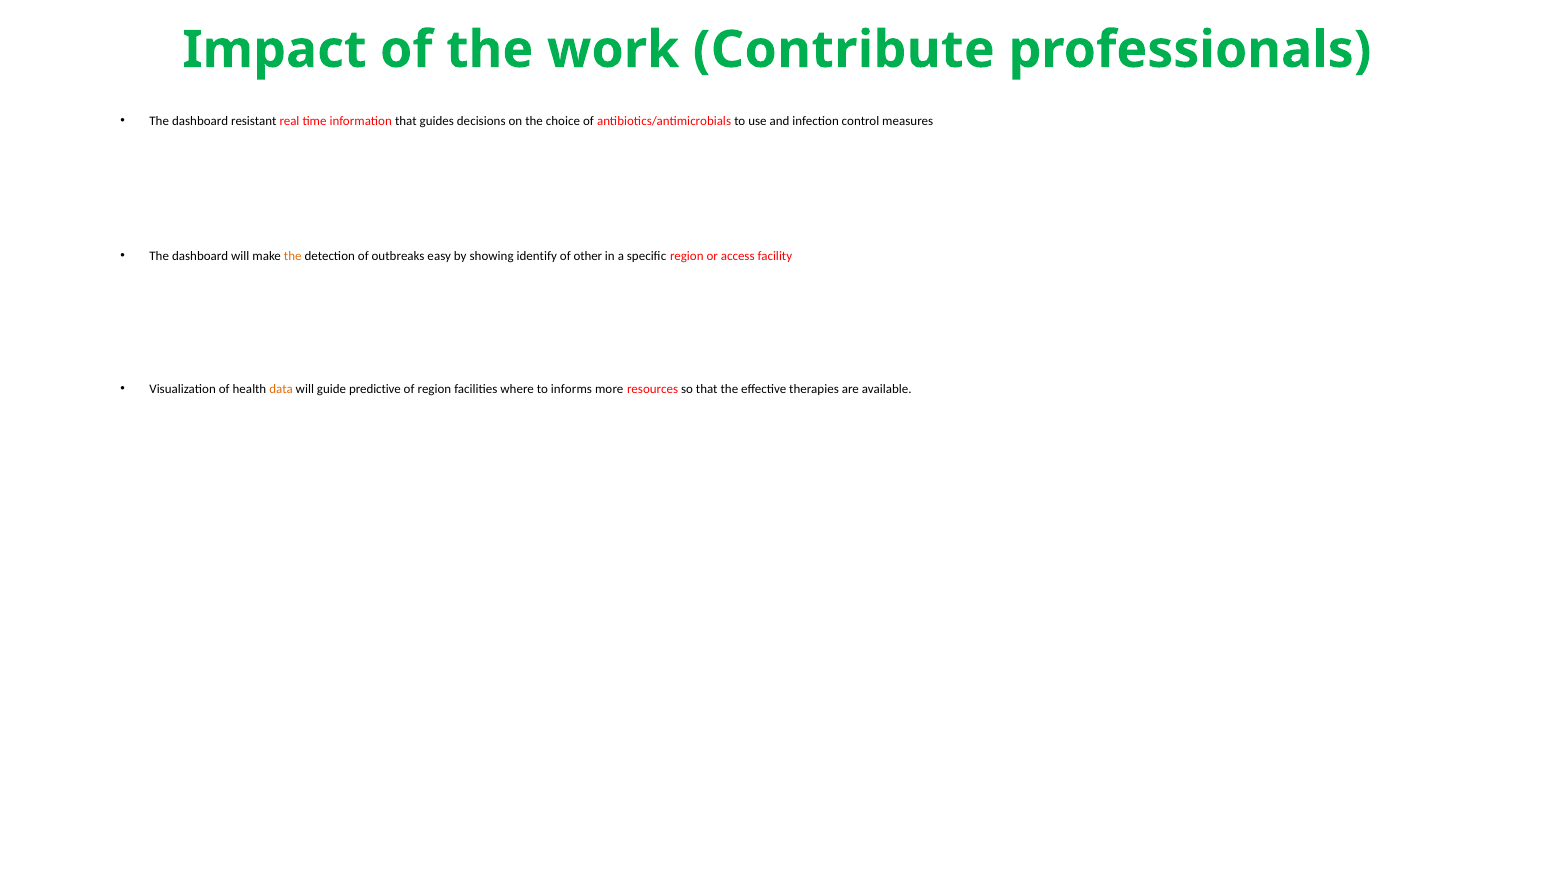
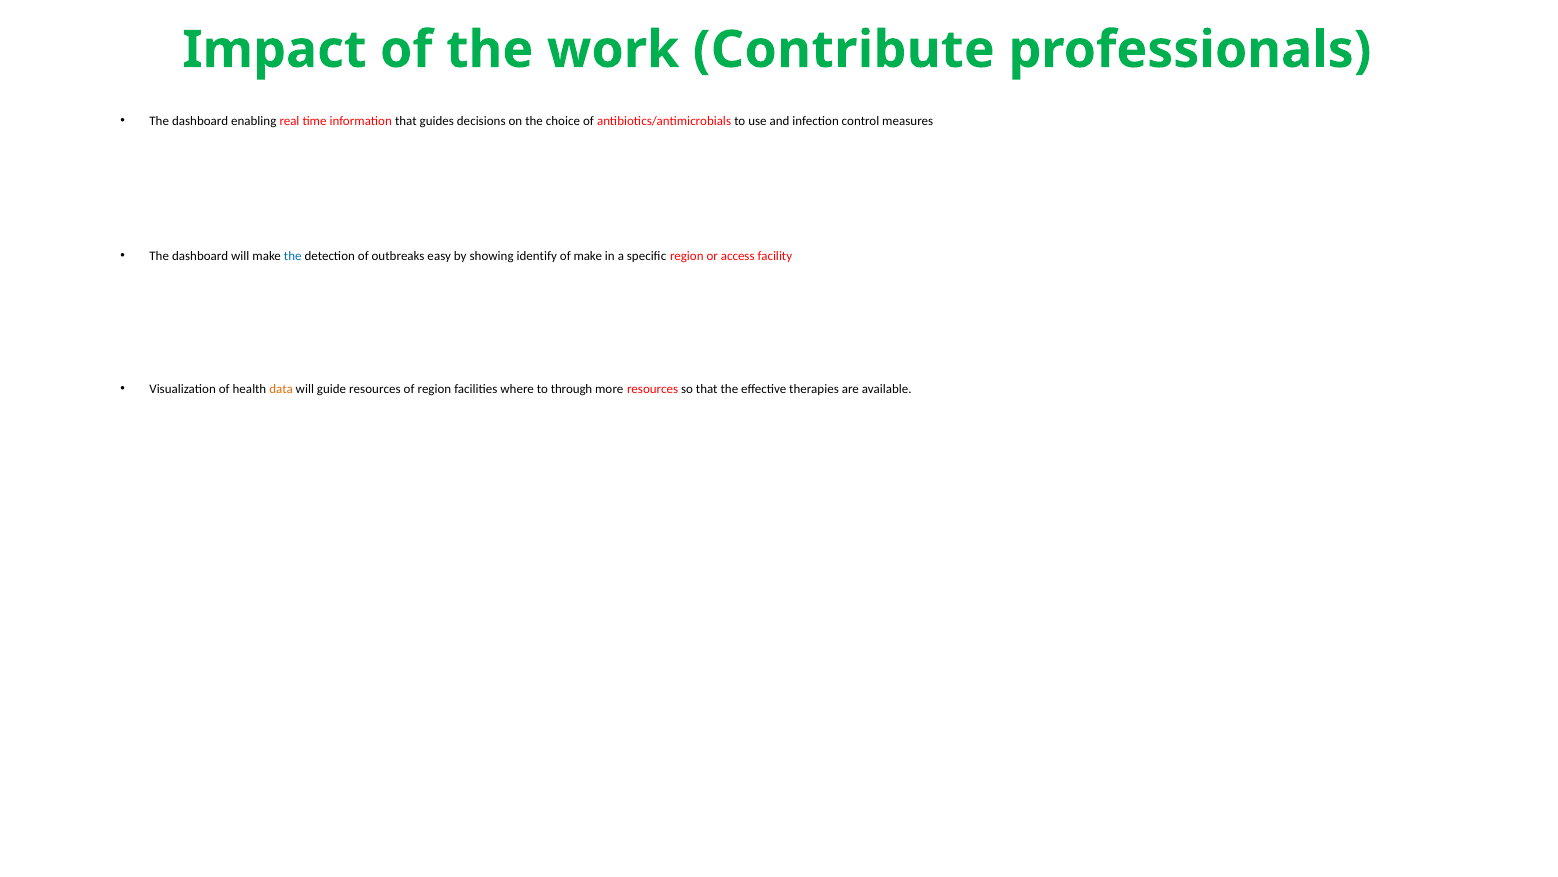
resistant: resistant -> enabling
the at (293, 256) colour: orange -> blue
of other: other -> make
guide predictive: predictive -> resources
informs: informs -> through
